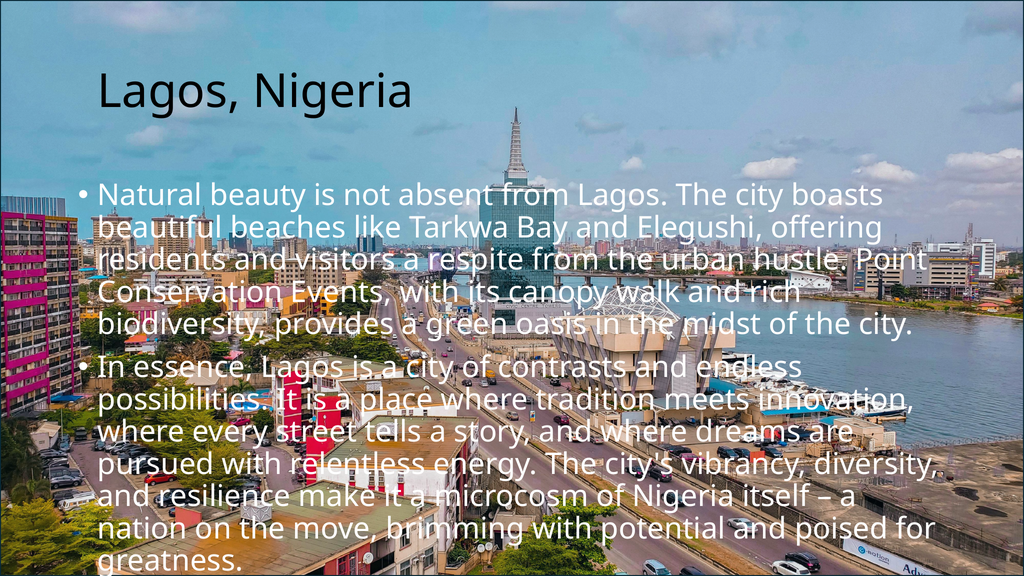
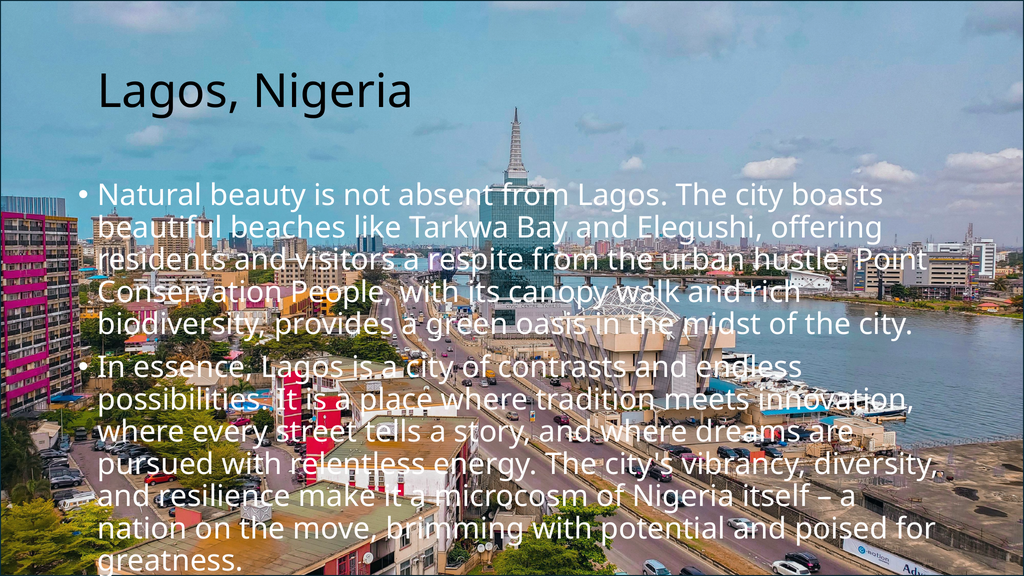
Events: Events -> People
